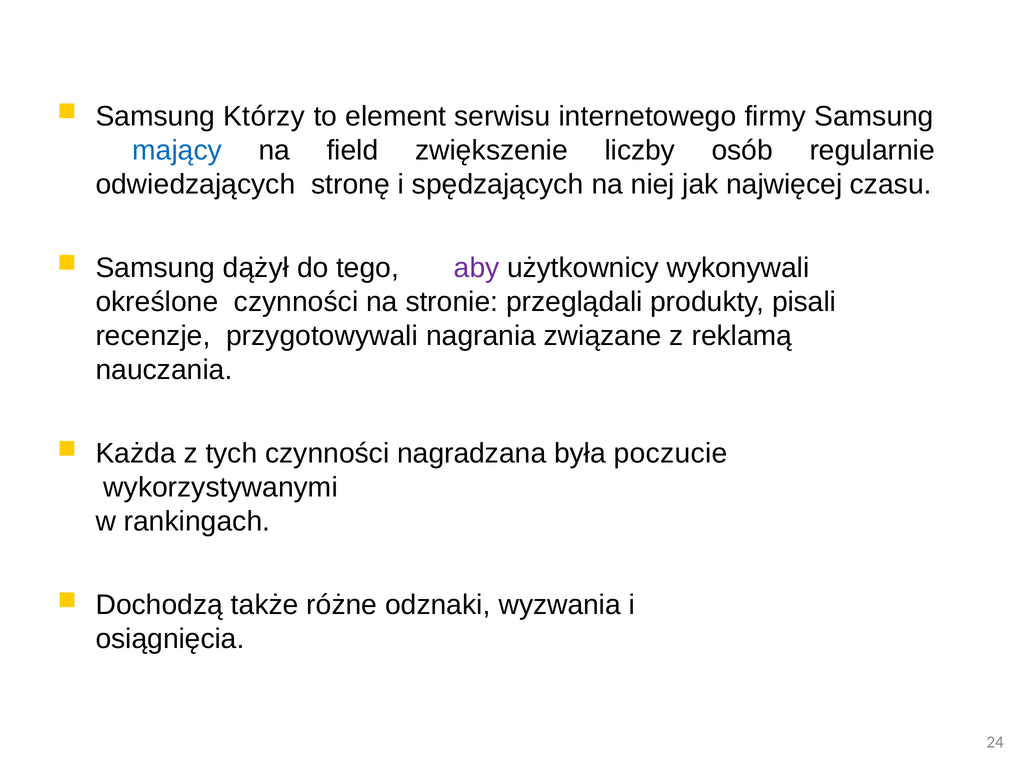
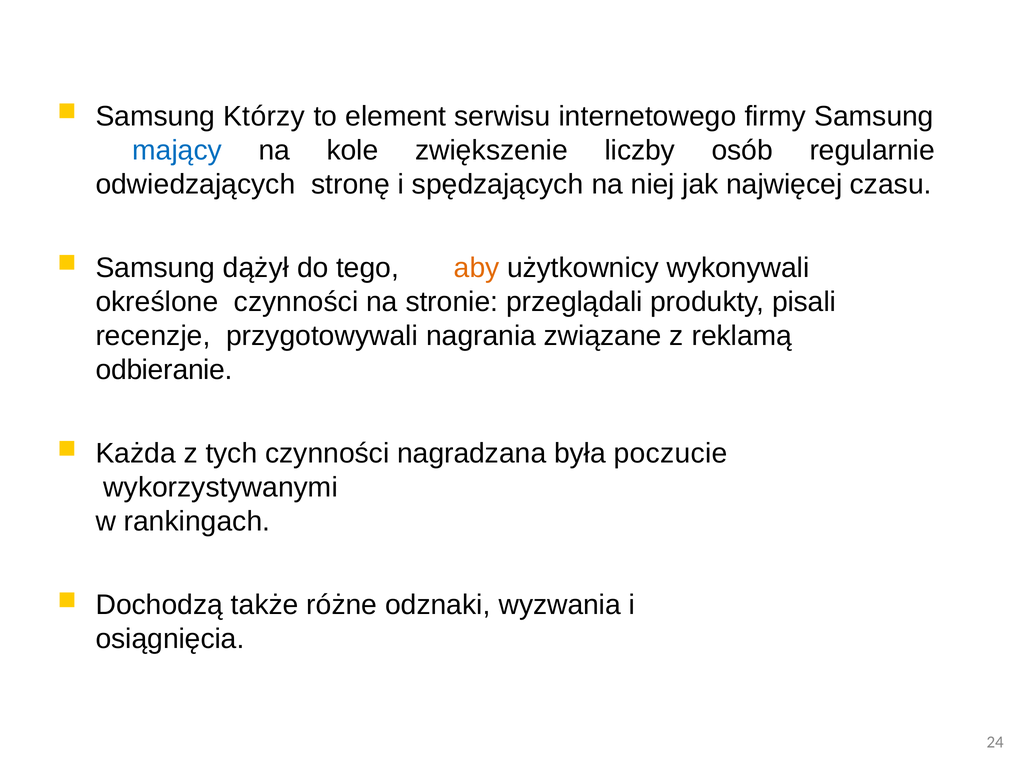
field: field -> kole
aby colour: purple -> orange
nauczania: nauczania -> odbieranie
